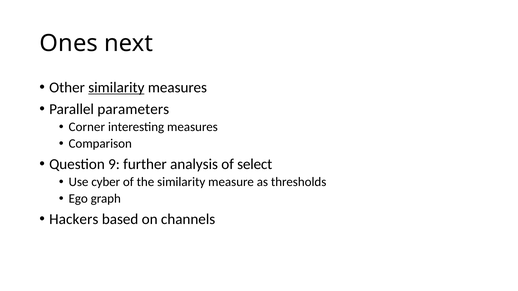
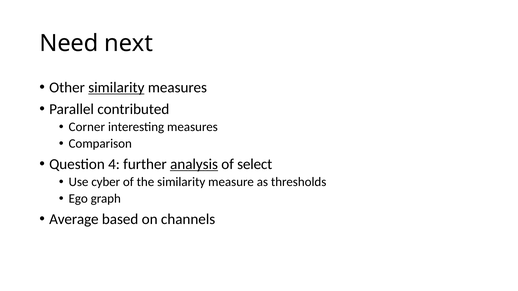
Ones: Ones -> Need
parameters: parameters -> contributed
9: 9 -> 4
analysis underline: none -> present
Hackers: Hackers -> Average
